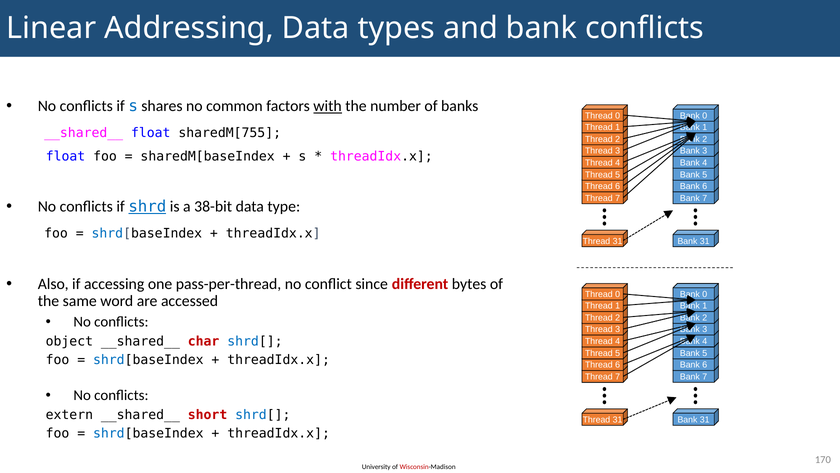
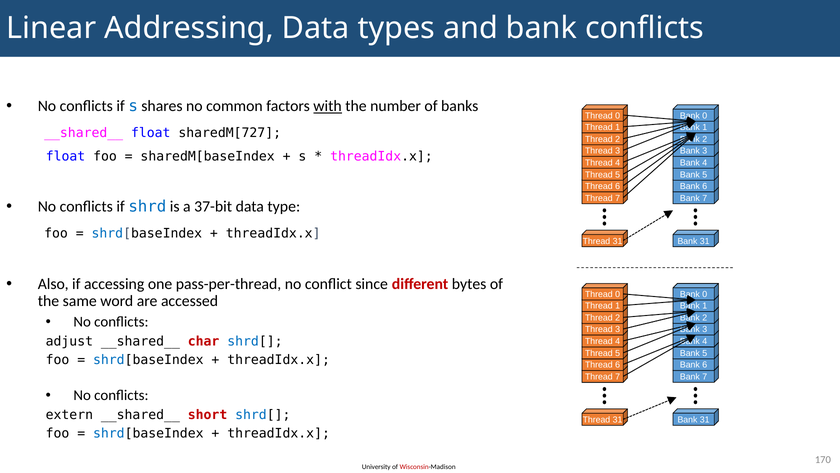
sharedM[755: sharedM[755 -> sharedM[727
shrd underline: present -> none
38-bit: 38-bit -> 37-bit
object: object -> adjust
